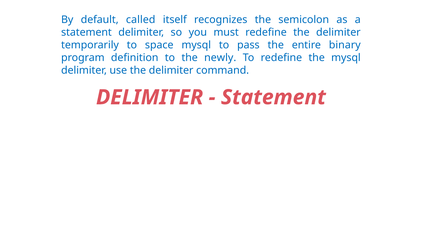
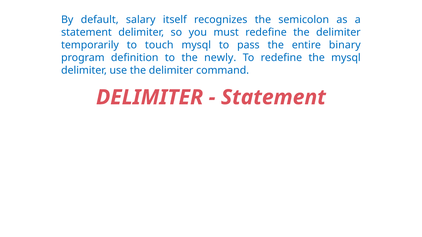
called: called -> salary
space: space -> touch
